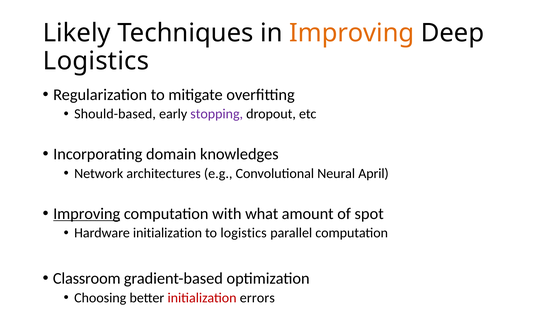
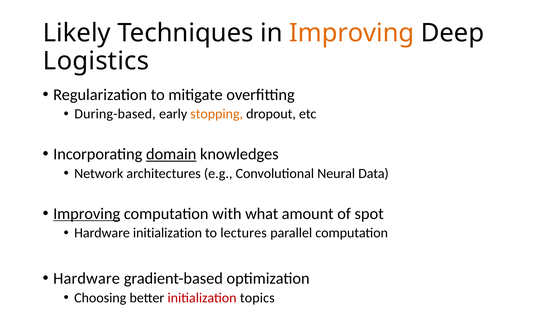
Should-based: Should-based -> During-based
stopping colour: purple -> orange
domain underline: none -> present
April: April -> Data
to logistics: logistics -> lectures
Classroom at (87, 279): Classroom -> Hardware
errors: errors -> topics
